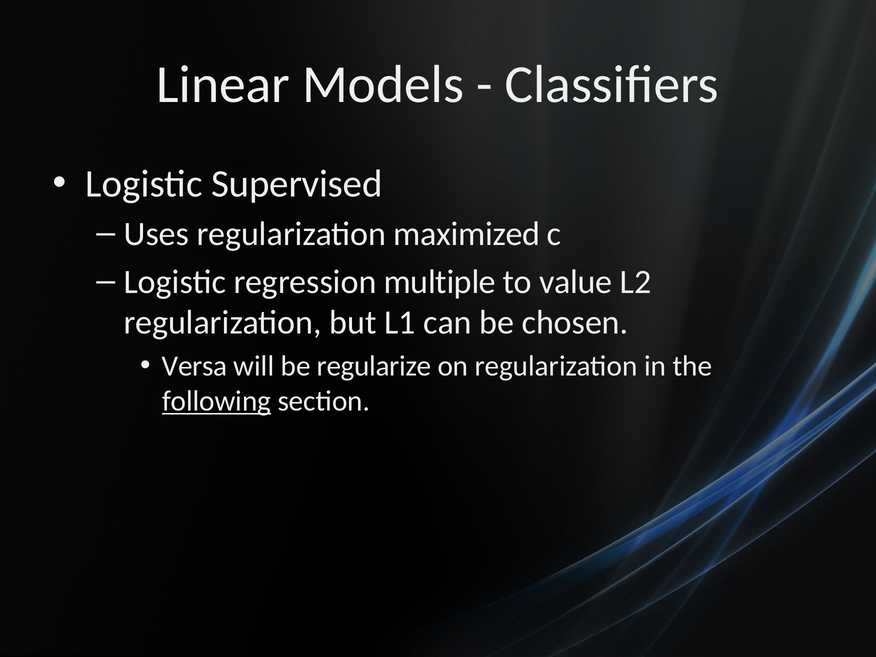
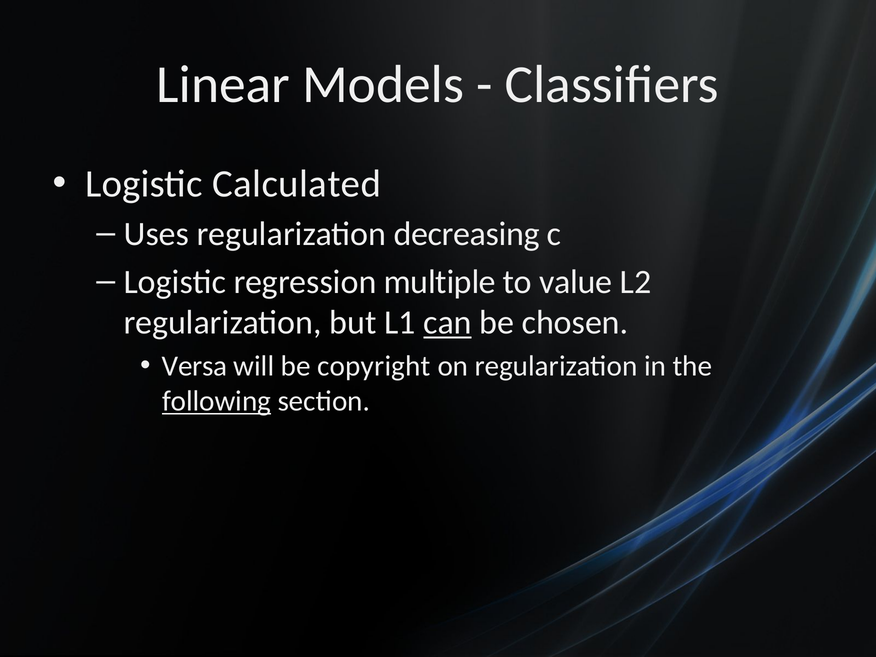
Supervised: Supervised -> Calculated
maximized: maximized -> decreasing
can underline: none -> present
regularize: regularize -> copyright
